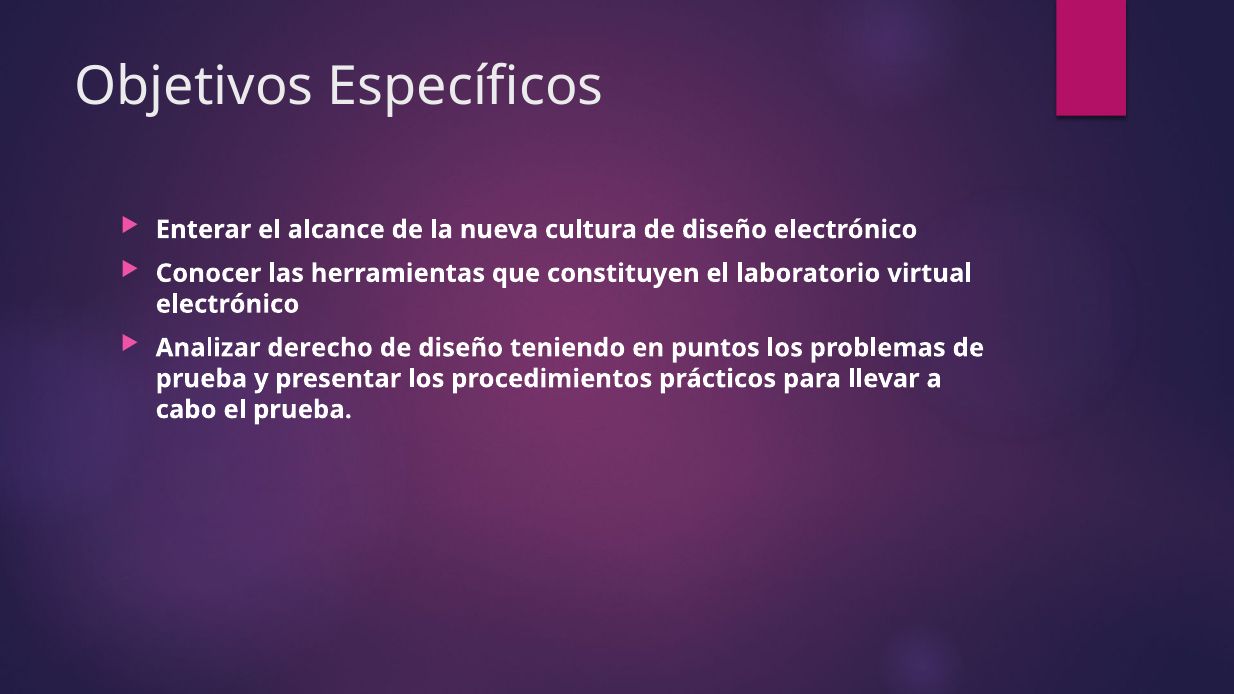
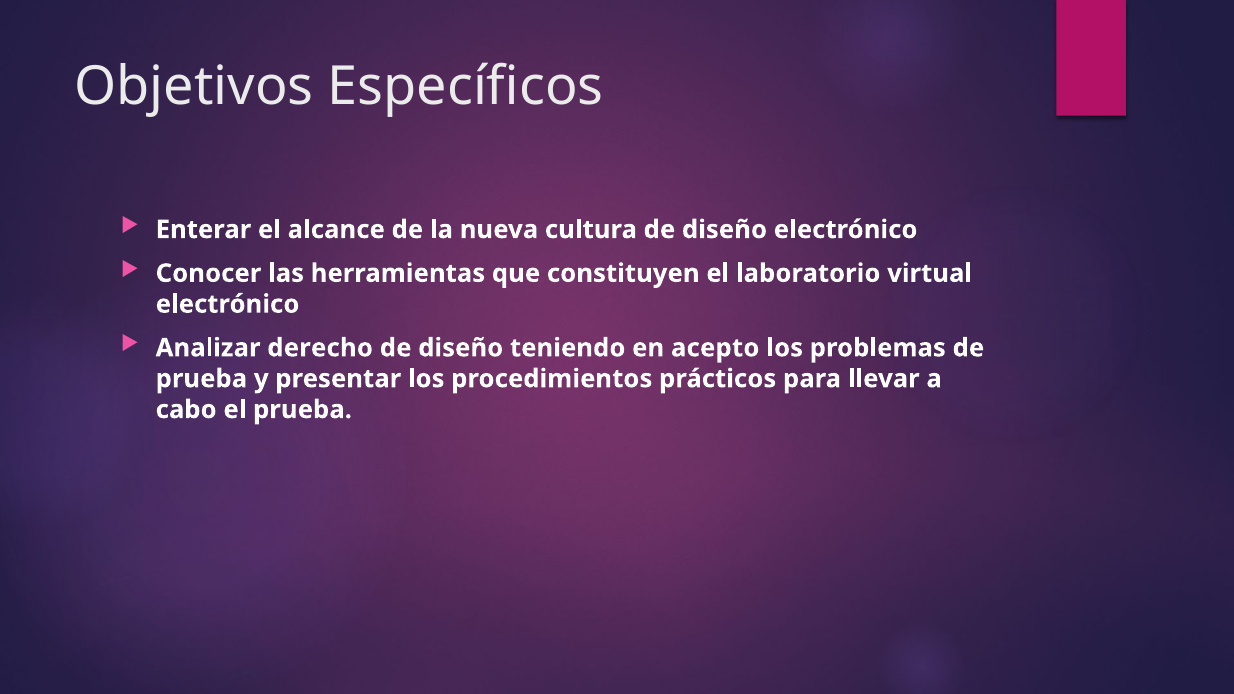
puntos: puntos -> acepto
